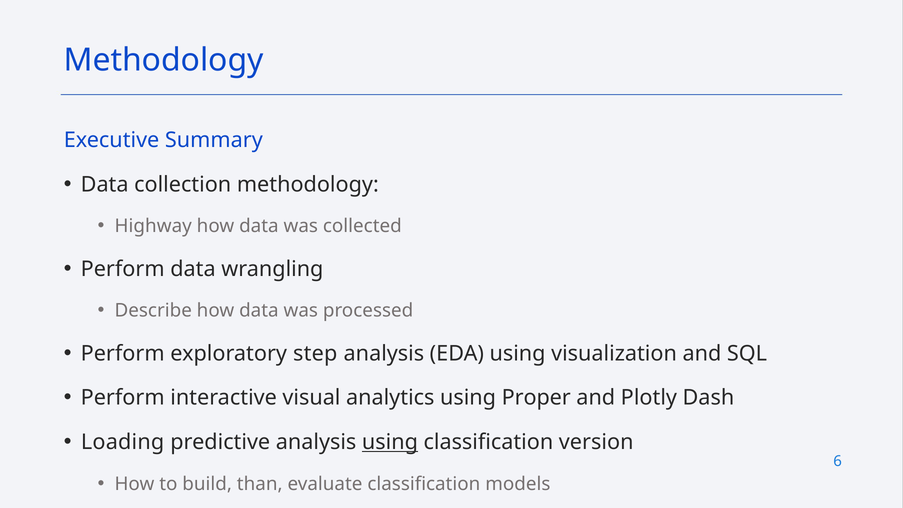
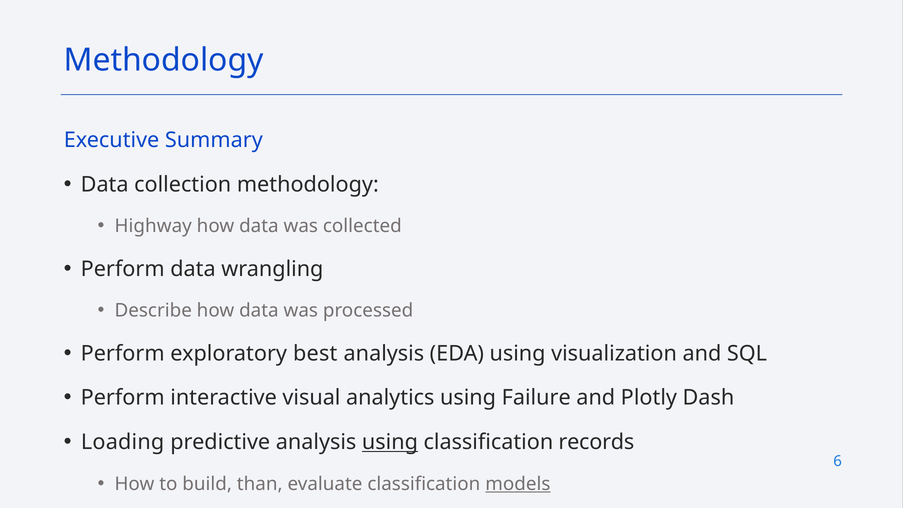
step: step -> best
Proper: Proper -> Failure
version: version -> records
models underline: none -> present
